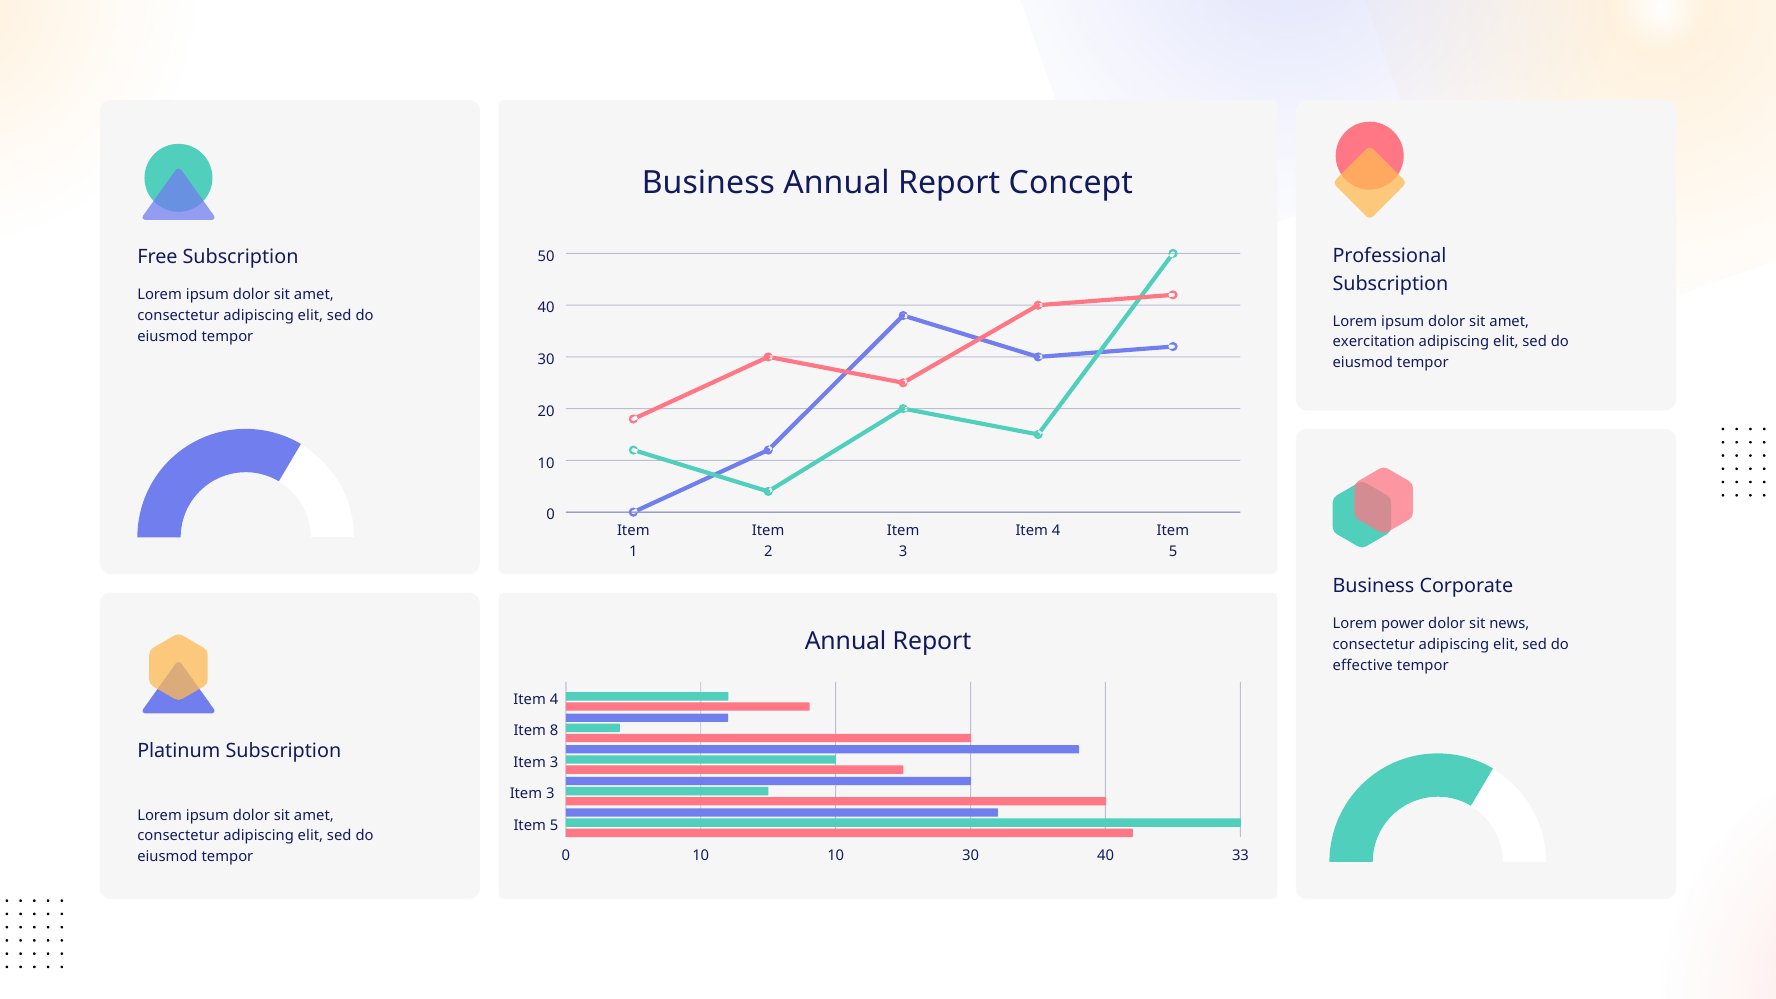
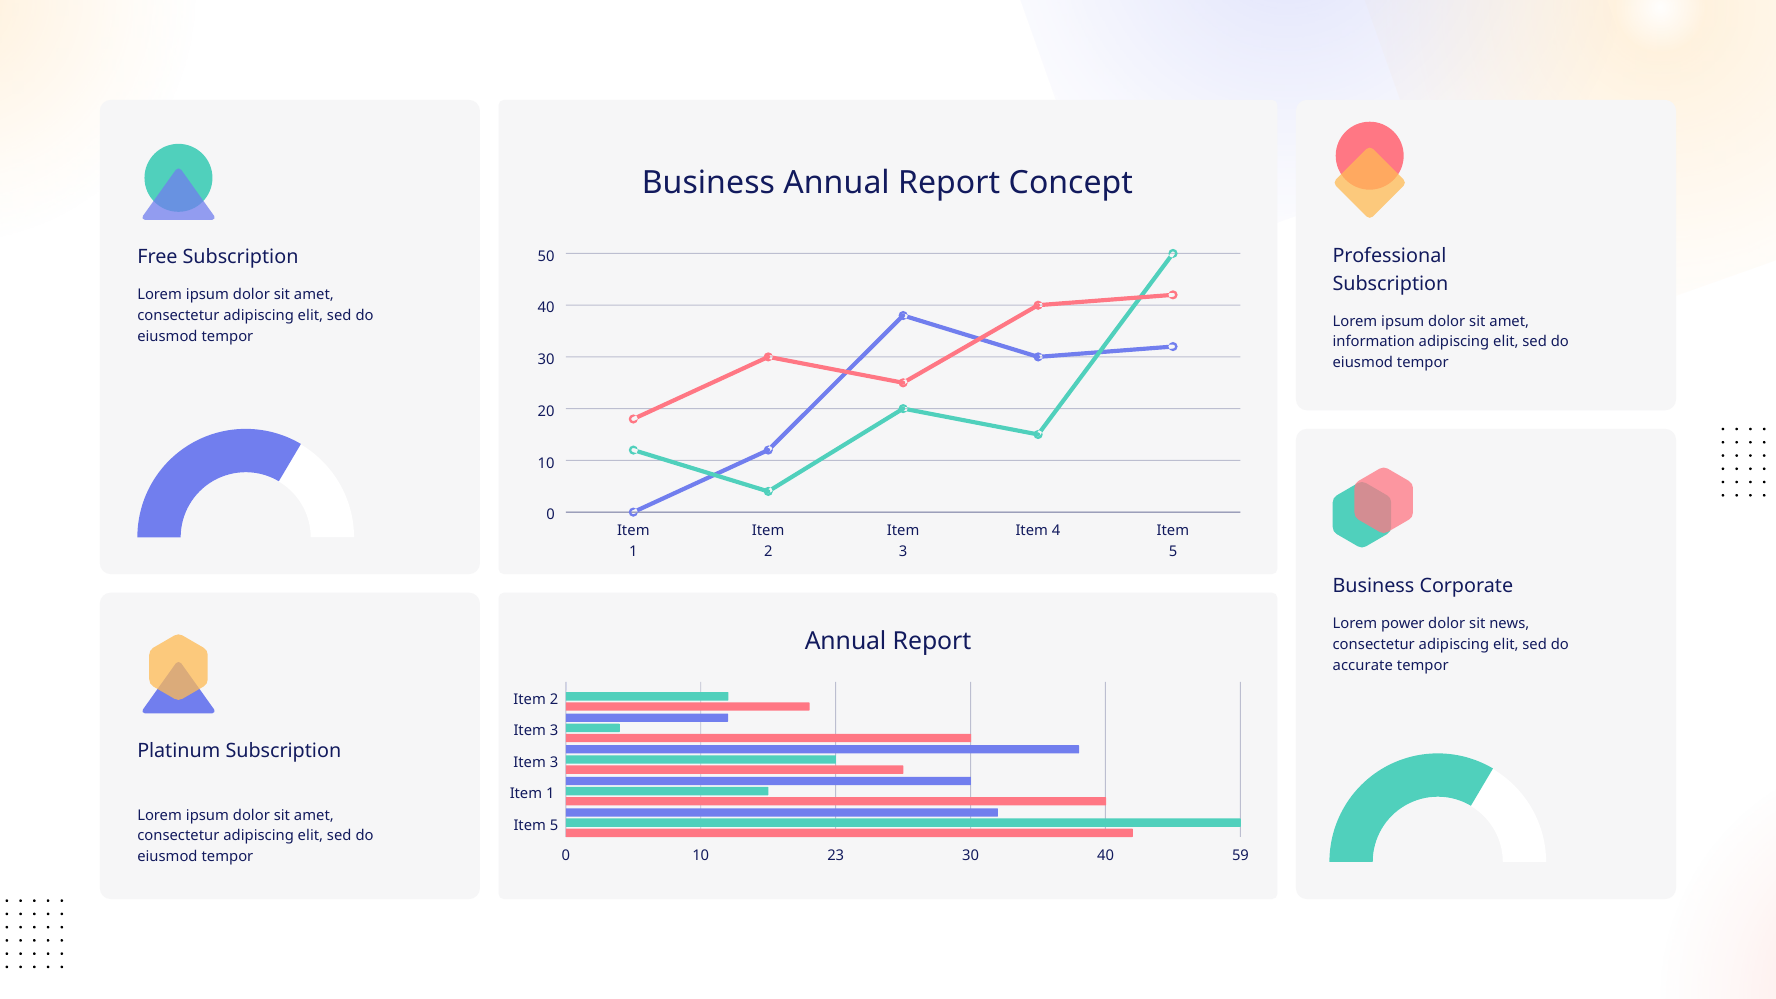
exercitation: exercitation -> information
effective: effective -> accurate
4 at (554, 699): 4 -> 2
8 at (554, 731): 8 -> 3
3 at (550, 794): 3 -> 1
10 10: 10 -> 23
33: 33 -> 59
